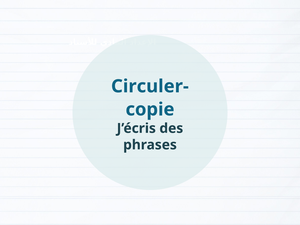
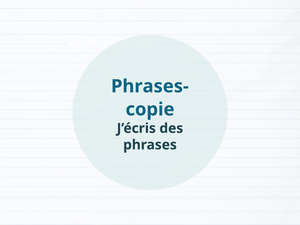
Circuler-: Circuler- -> Phrases-
